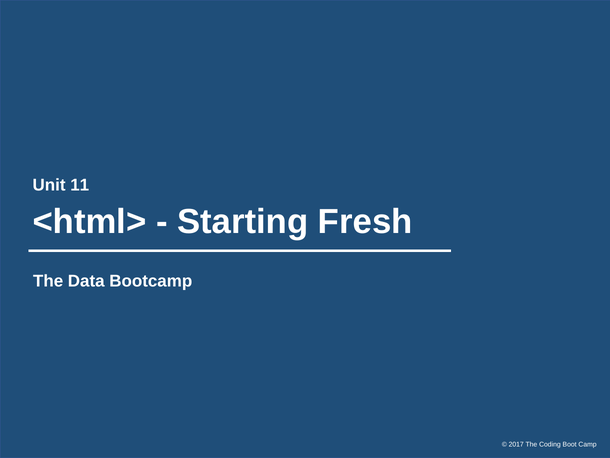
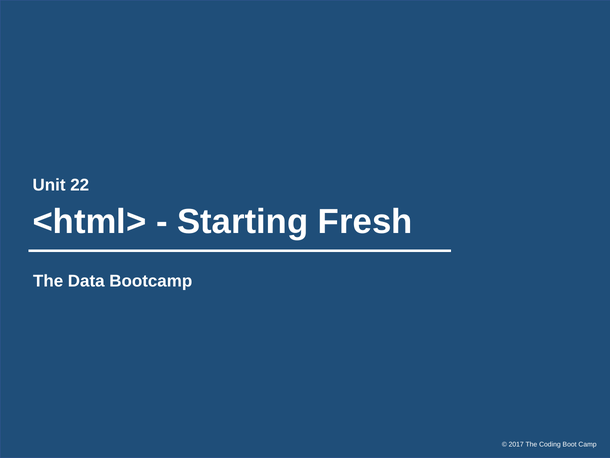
11: 11 -> 22
